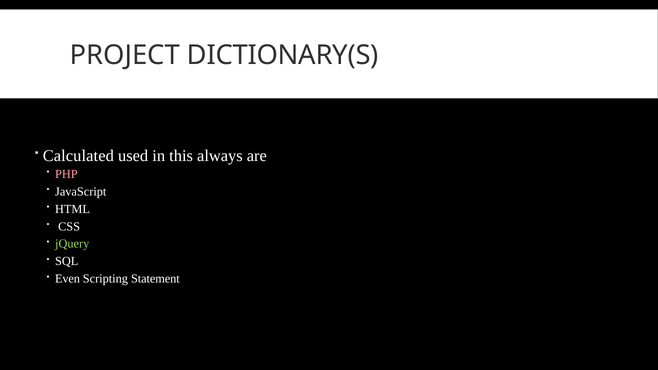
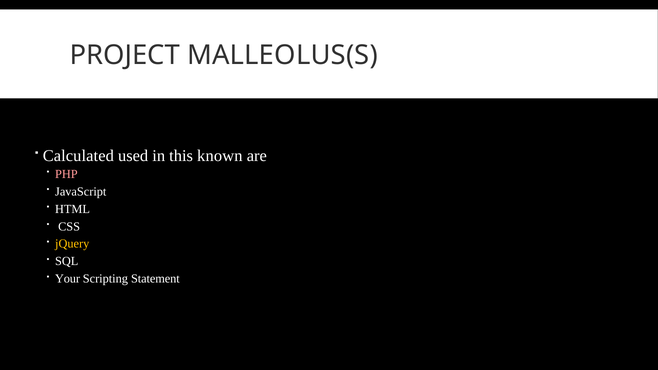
DICTIONARY(S: DICTIONARY(S -> MALLEOLUS(S
always: always -> known
jQuery colour: light green -> yellow
Even: Even -> Your
